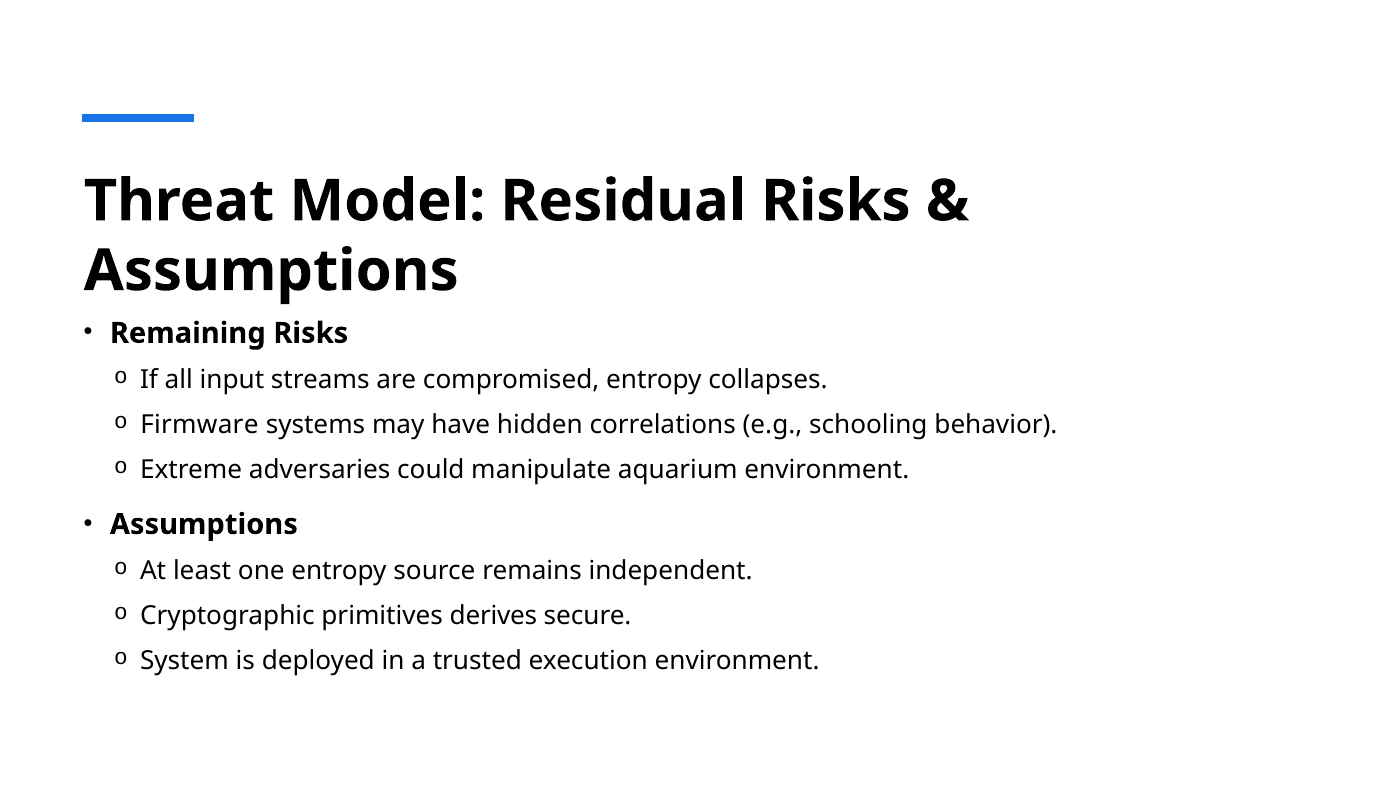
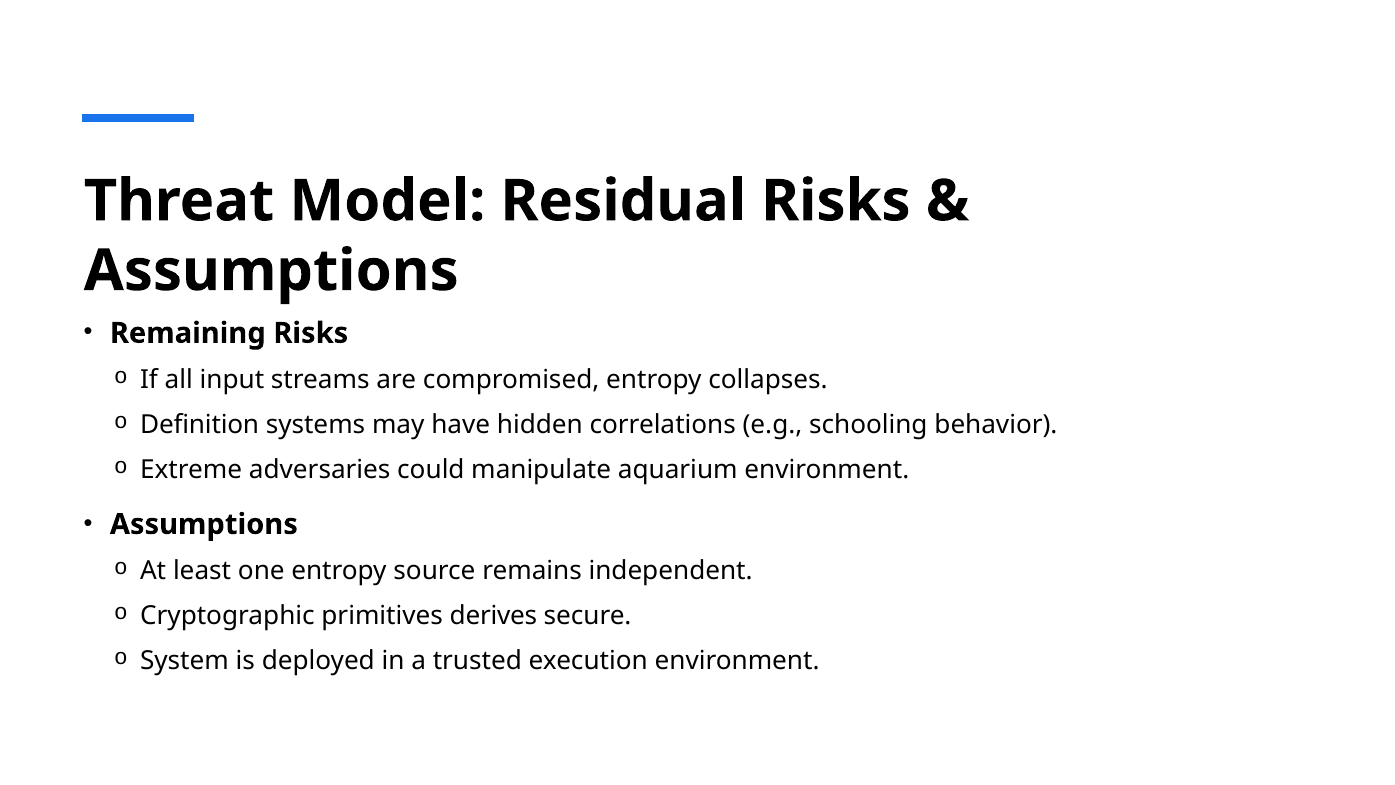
Firmware: Firmware -> Definition
